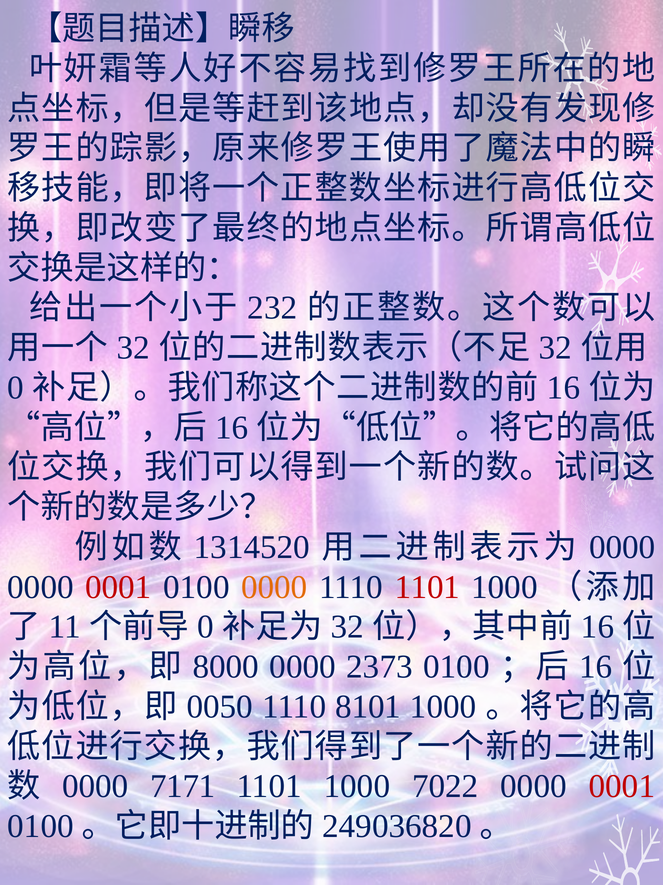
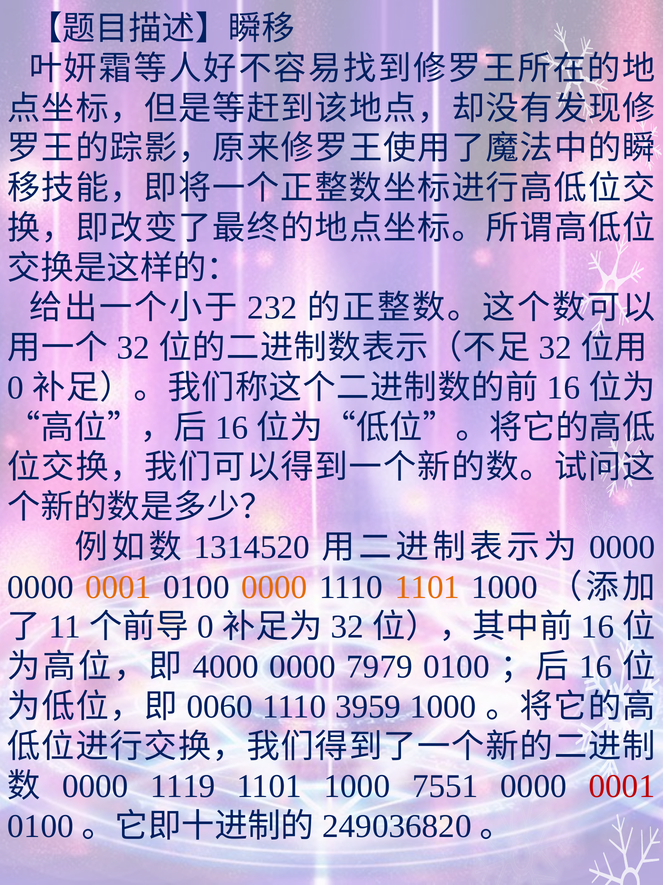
0001 at (118, 586) colour: red -> orange
1101 at (427, 586) colour: red -> orange
8000: 8000 -> 4000
2373: 2373 -> 7979
0050: 0050 -> 0060
8101: 8101 -> 3959
7171: 7171 -> 1119
7022: 7022 -> 7551
